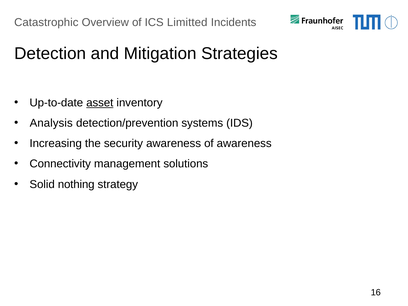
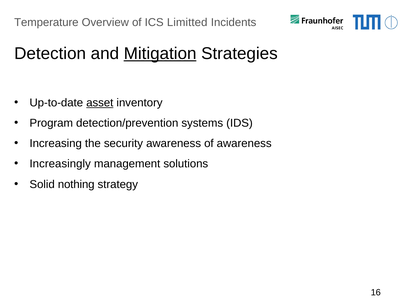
Catastrophic: Catastrophic -> Temperature
Mitigation underline: none -> present
Analysis: Analysis -> Program
Connectivity: Connectivity -> Increasingly
